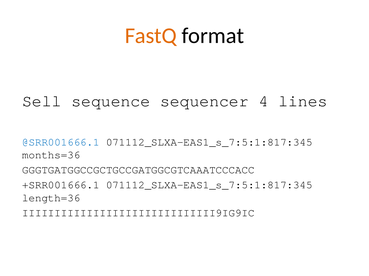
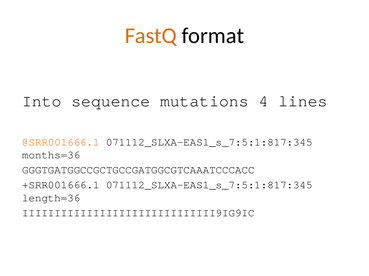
Sell: Sell -> Into
sequencer: sequencer -> mutations
@SRR001666.1 colour: blue -> orange
